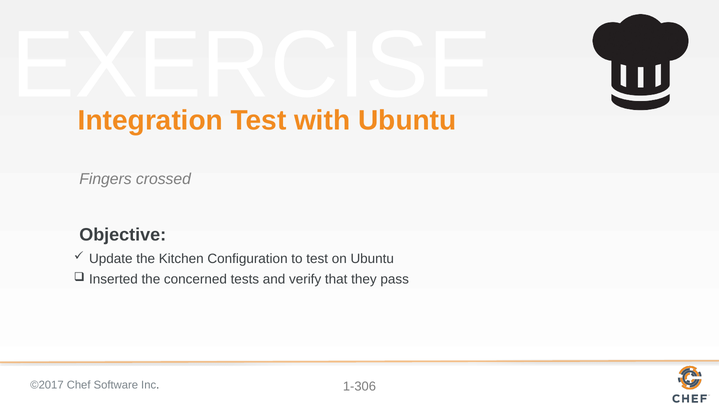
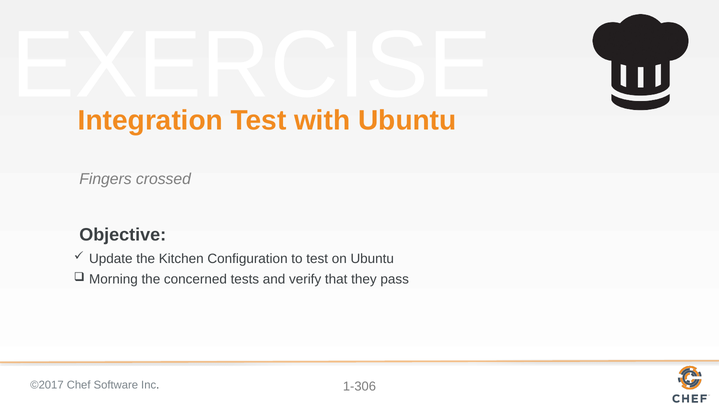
Inserted: Inserted -> Morning
